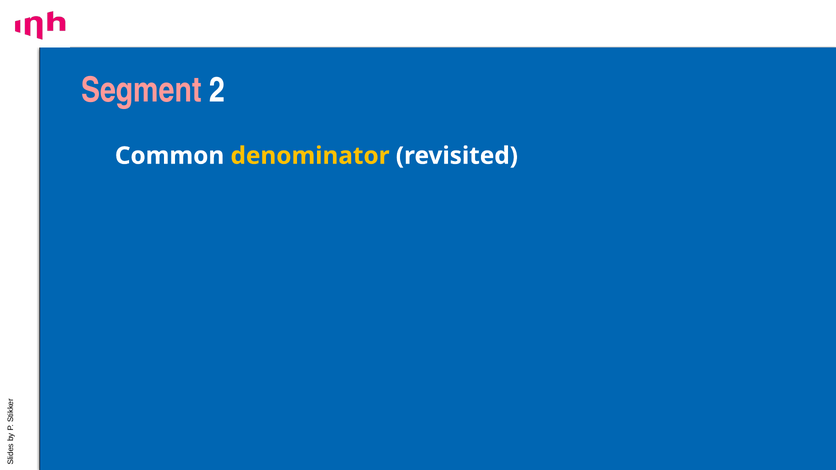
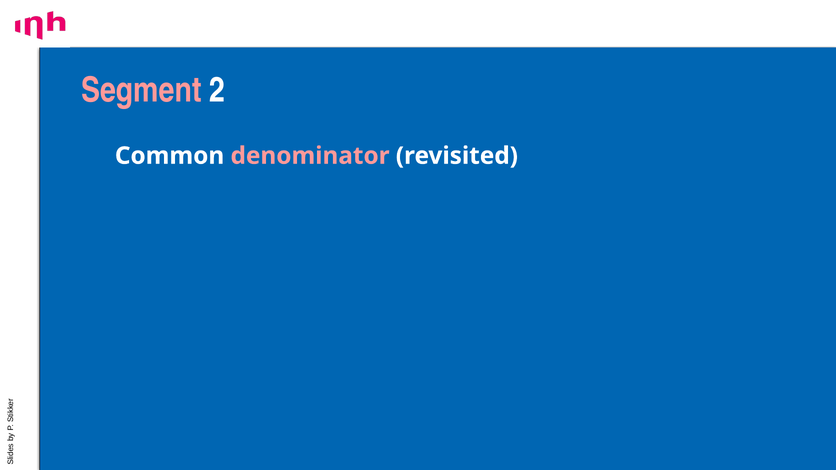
denominator colour: yellow -> pink
